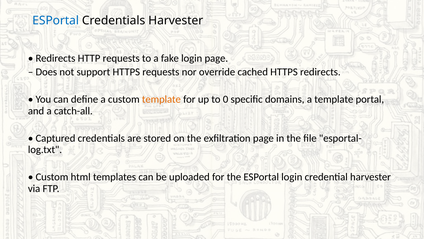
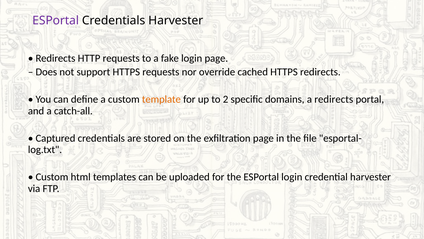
ESPortal at (56, 21) colour: blue -> purple
0: 0 -> 2
a template: template -> redirects
